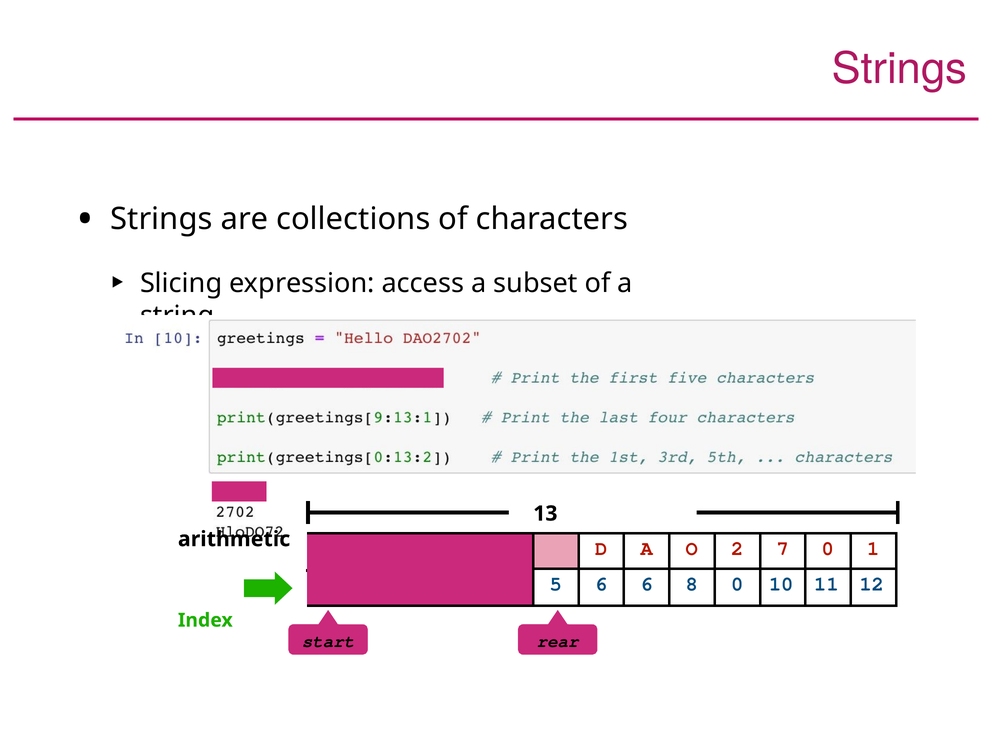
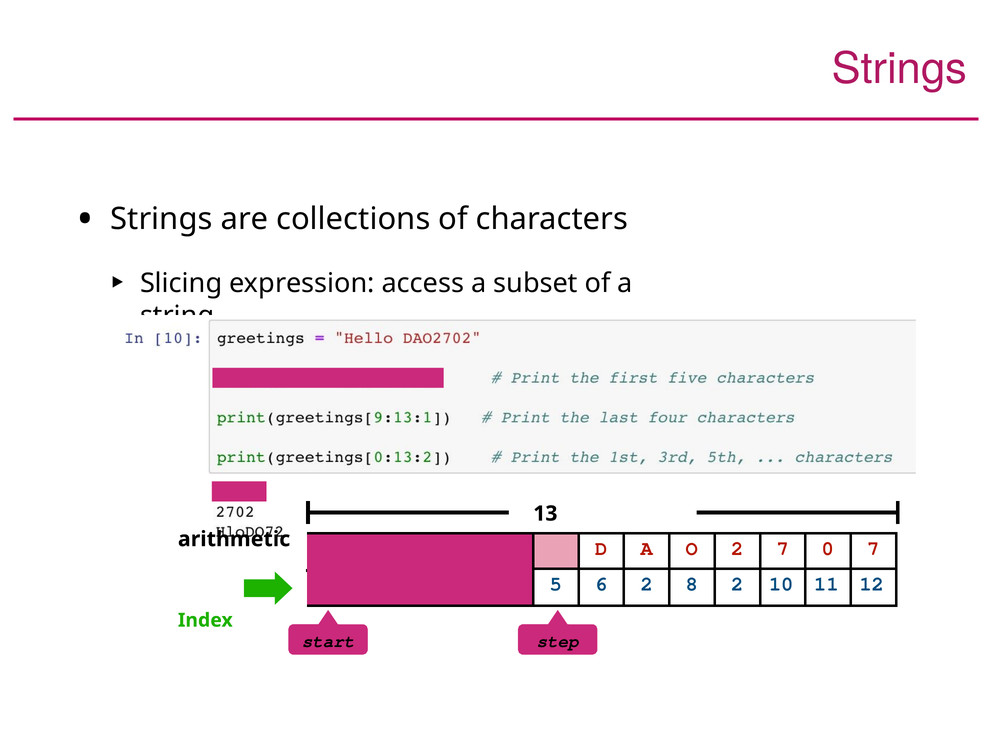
7 0 1: 1 -> 7
6 6: 6 -> 2
8 0: 0 -> 2
rear: rear -> step
